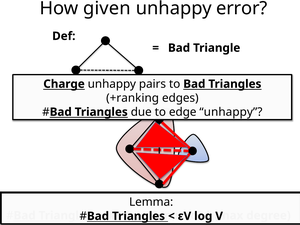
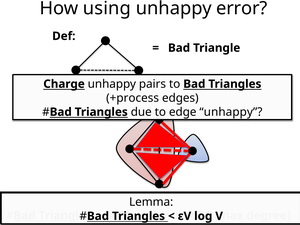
given: given -> using
+ranking: +ranking -> +process
